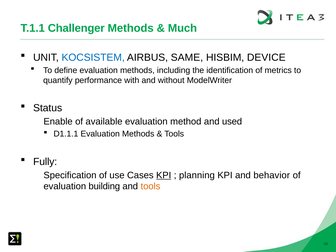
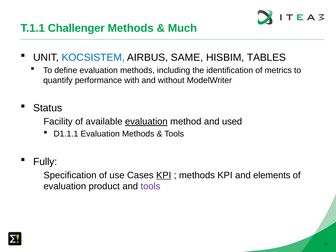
DEVICE: DEVICE -> TABLES
Enable: Enable -> Facility
evaluation at (146, 122) underline: none -> present
planning at (197, 175): planning -> methods
behavior: behavior -> elements
building: building -> product
tools at (150, 186) colour: orange -> purple
